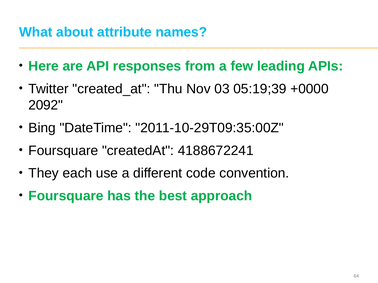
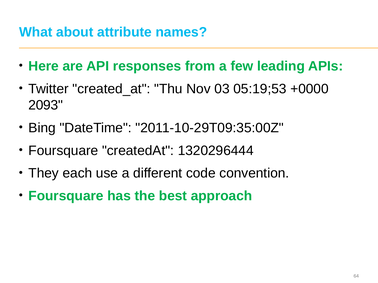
05:19;39: 05:19;39 -> 05:19;53
2092: 2092 -> 2093
4188672241: 4188672241 -> 1320296444
